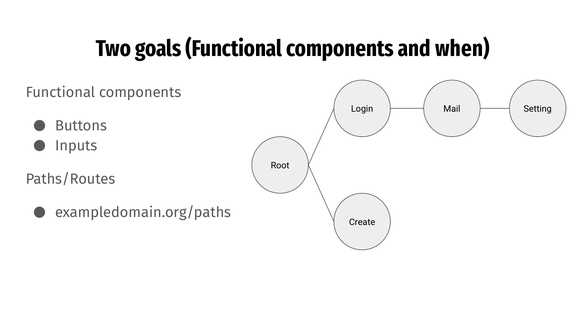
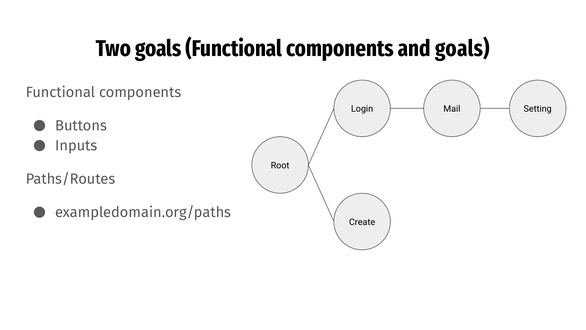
and when: when -> goals
